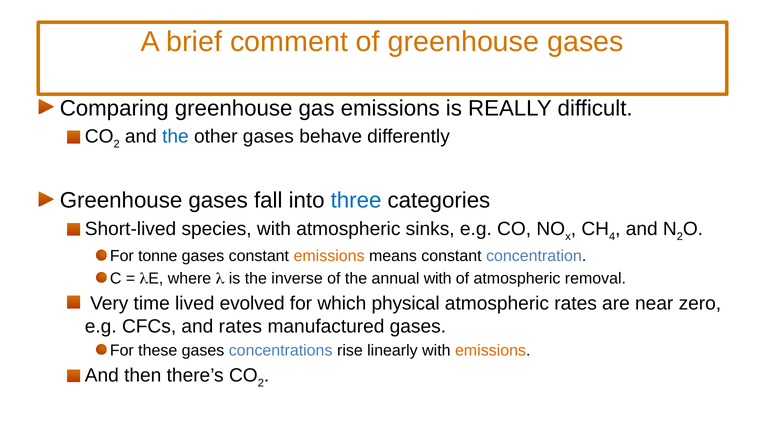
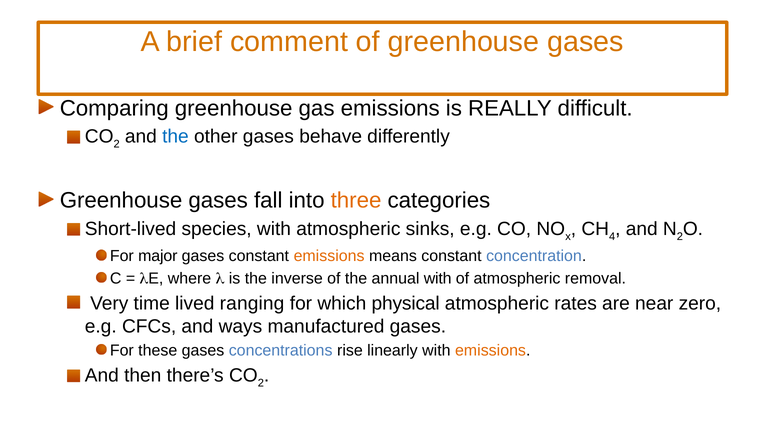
three colour: blue -> orange
tonne: tonne -> major
evolved: evolved -> ranging
and rates: rates -> ways
